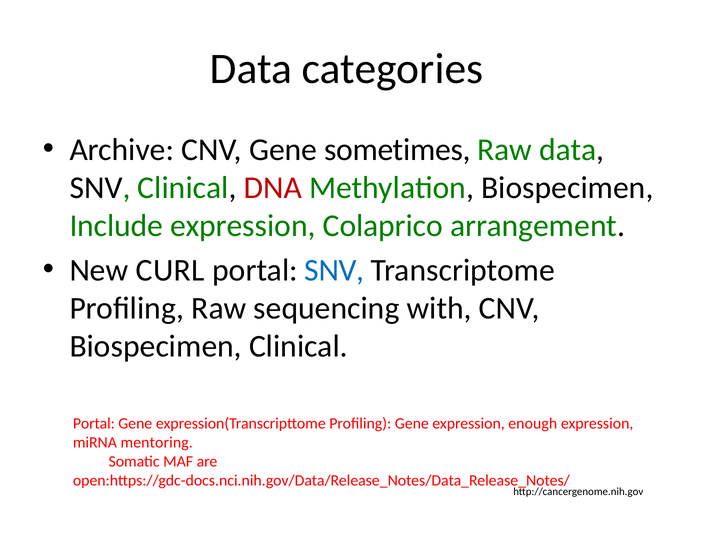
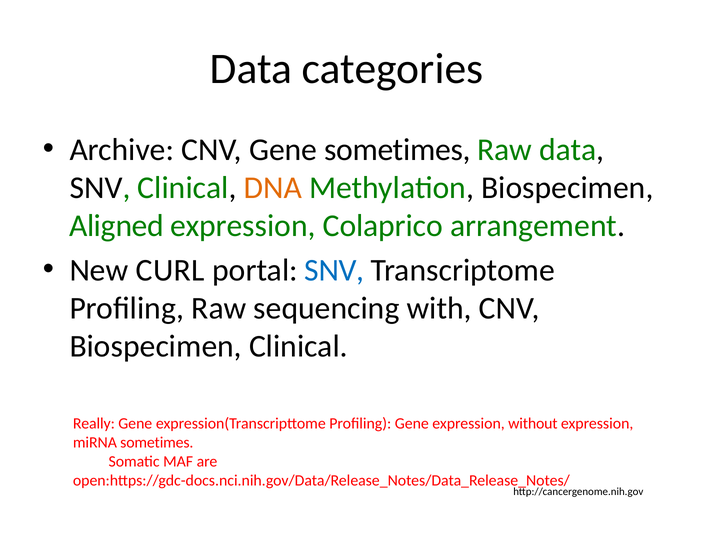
DNA colour: red -> orange
Include: Include -> Aligned
Portal at (94, 423): Portal -> Really
enough: enough -> without
miRNA mentoring: mentoring -> sometimes
